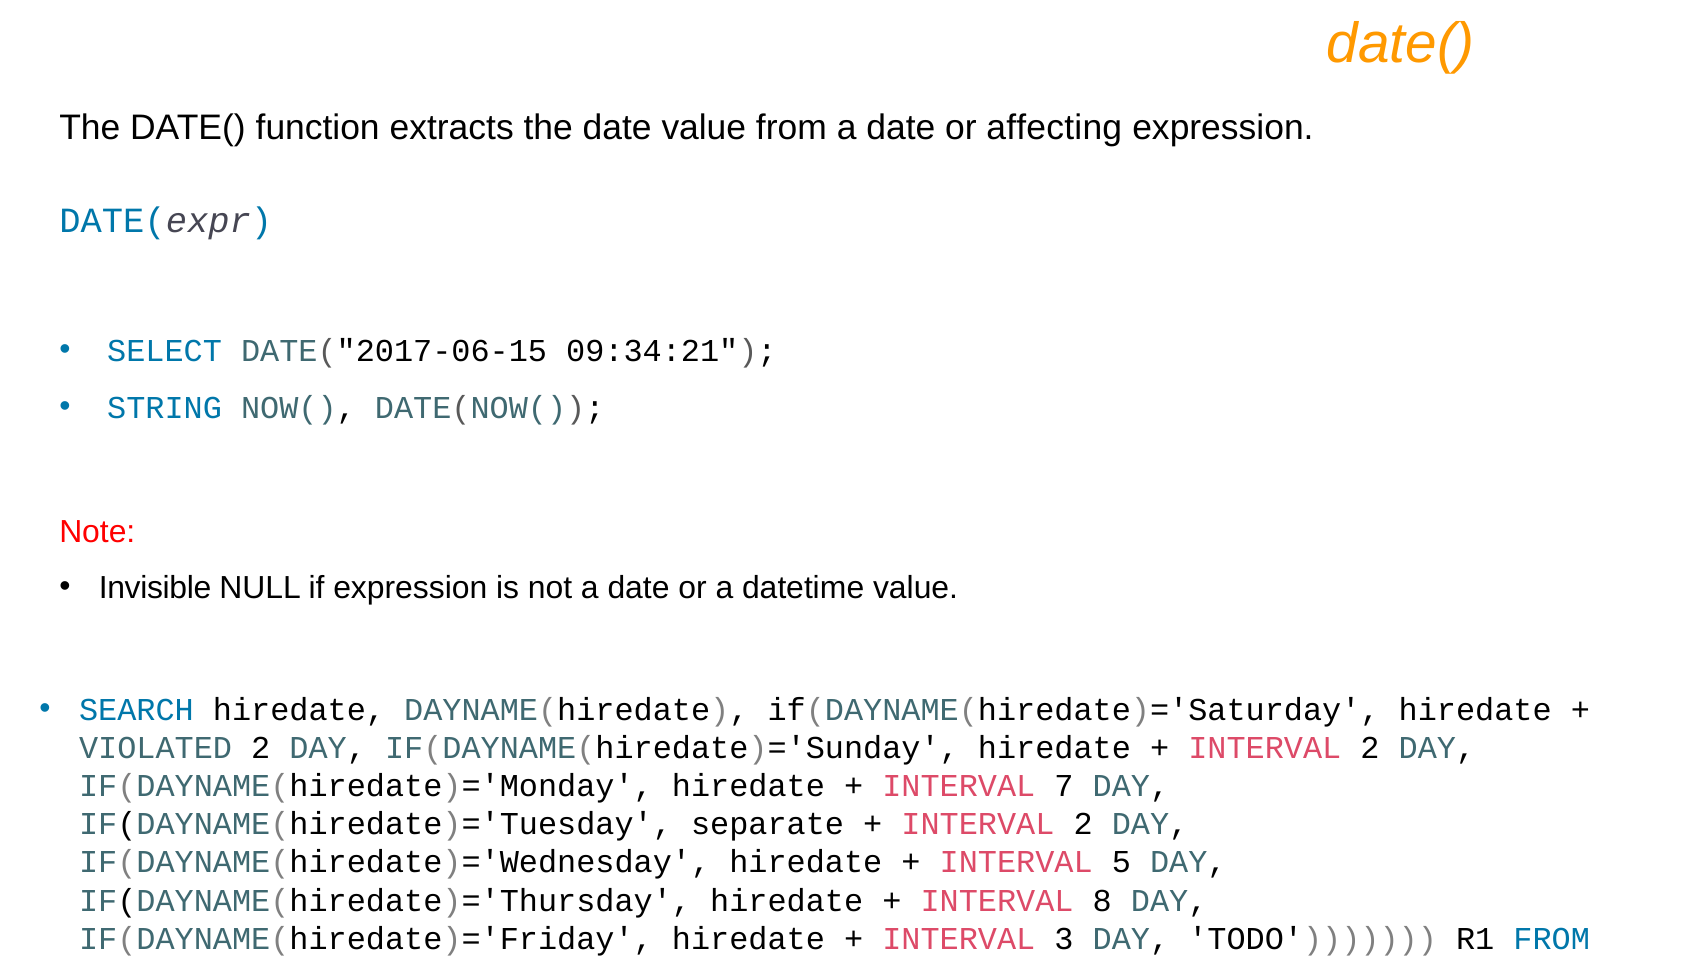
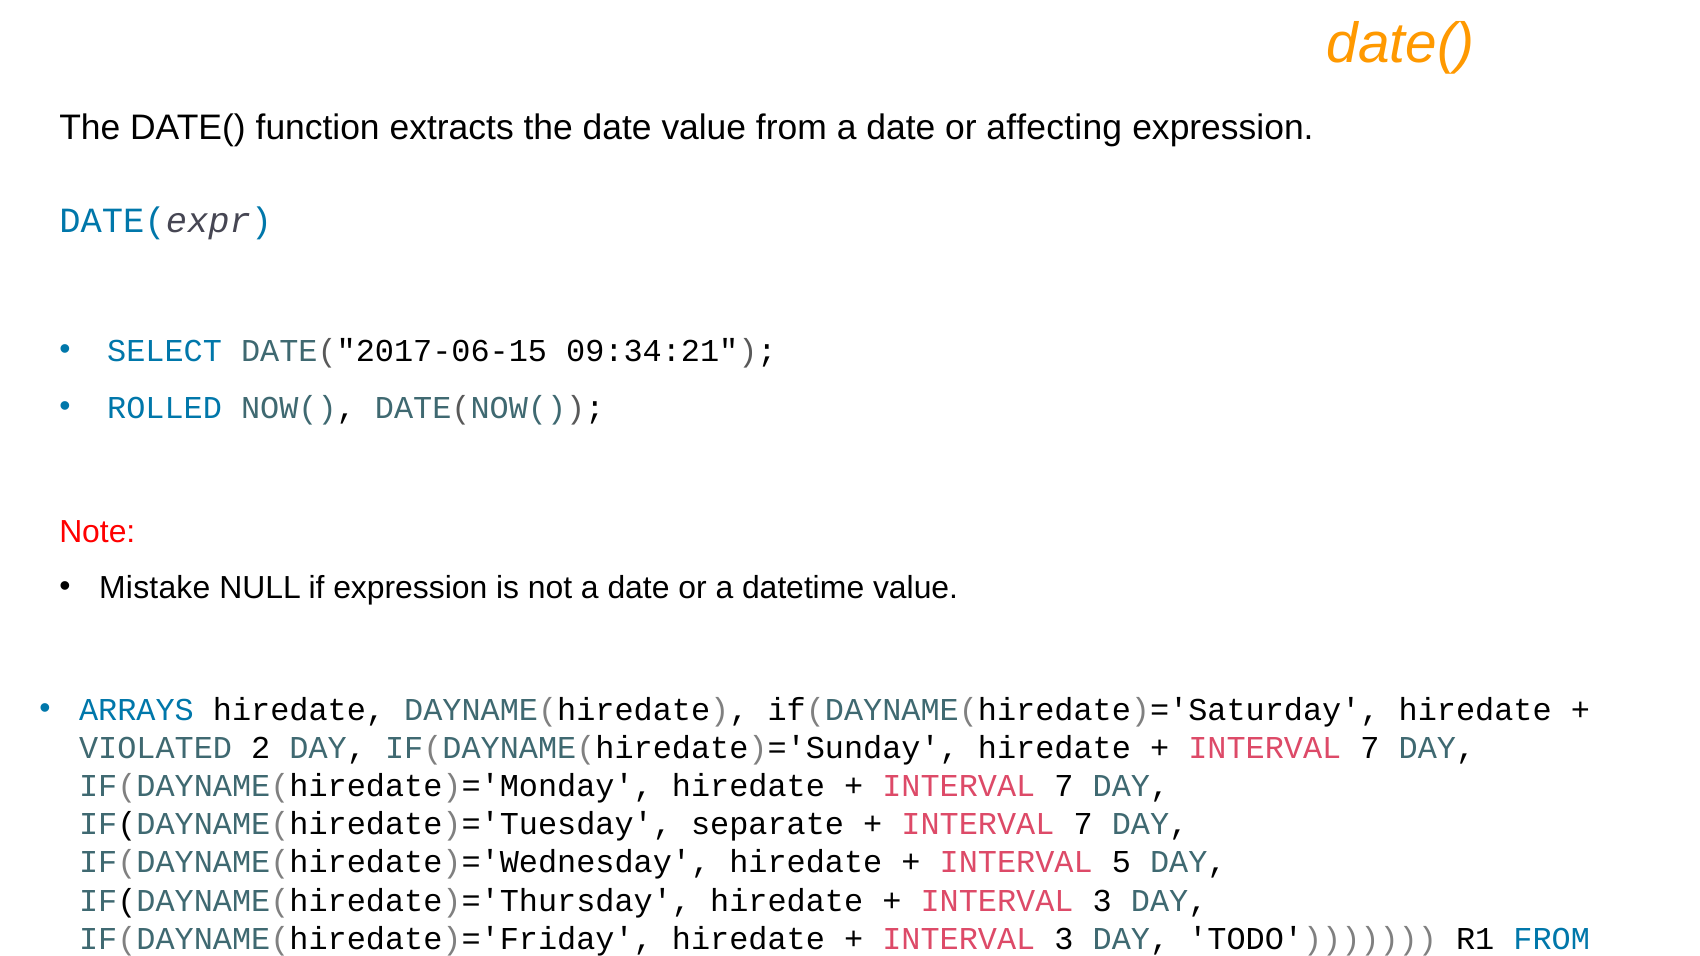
STRING: STRING -> ROLLED
Invisible: Invisible -> Mistake
SEARCH: SEARCH -> ARRAYS
2 at (1370, 748): 2 -> 7
2 at (1083, 824): 2 -> 7
8 at (1102, 901): 8 -> 3
